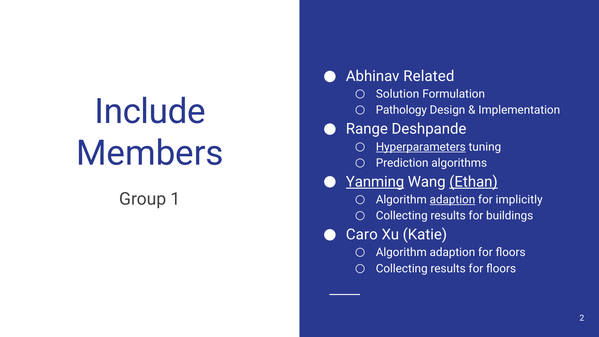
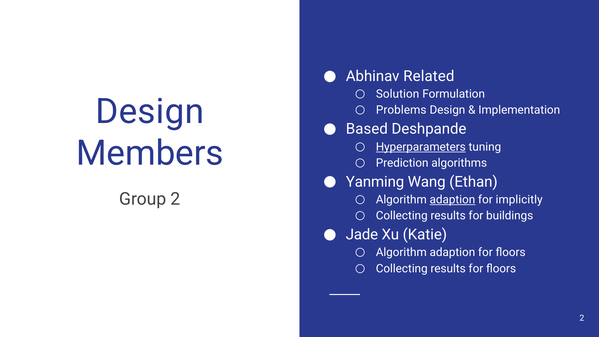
Include at (150, 111): Include -> Design
Pathology: Pathology -> Problems
Range: Range -> Based
Yanming underline: present -> none
Ethan underline: present -> none
Group 1: 1 -> 2
Caro: Caro -> Jade
